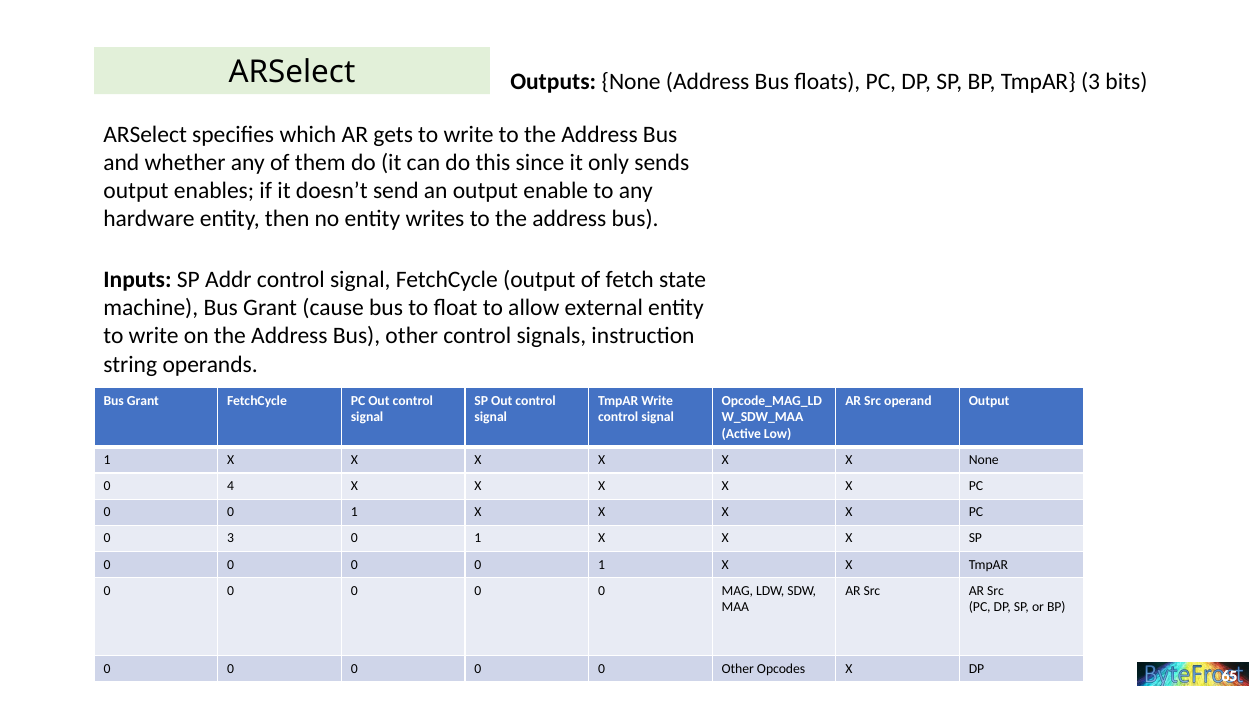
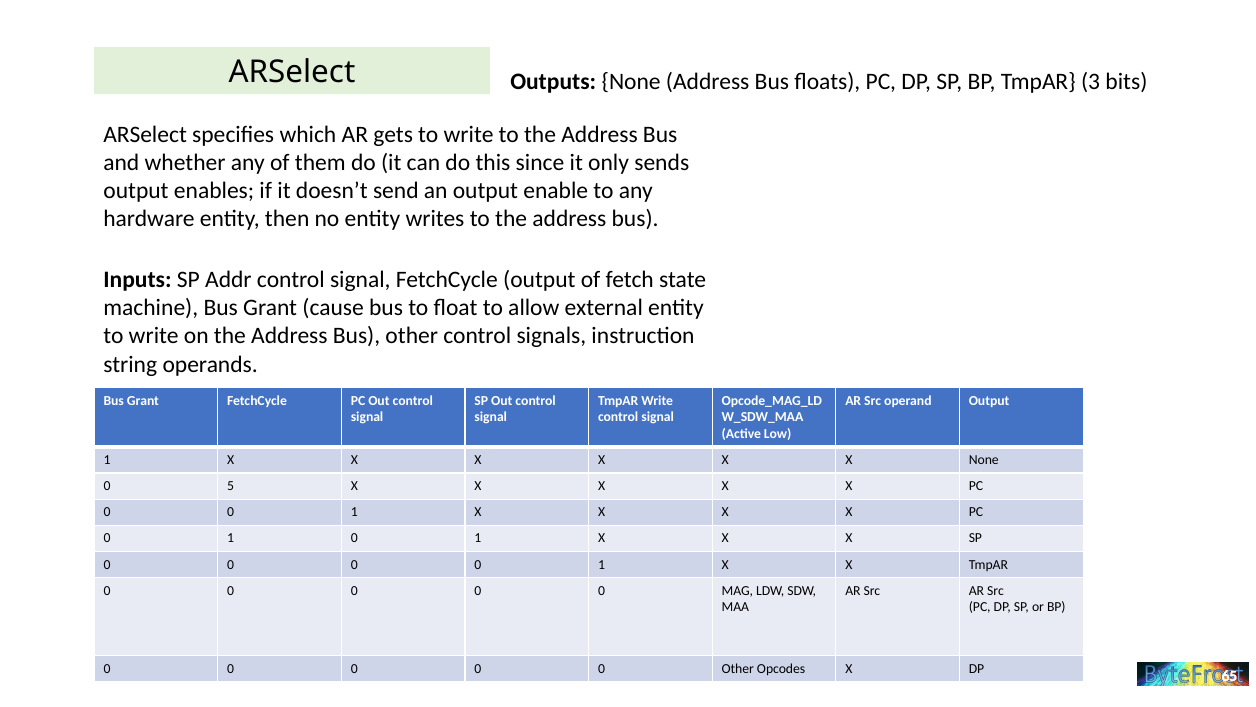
4: 4 -> 5
3 at (231, 538): 3 -> 1
